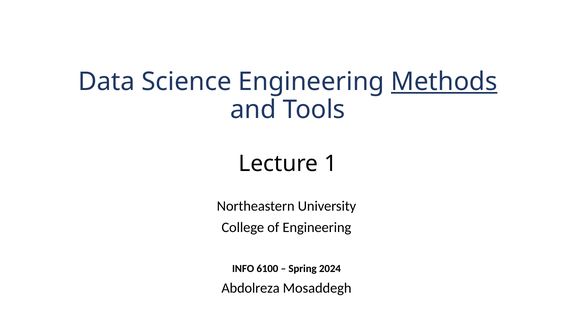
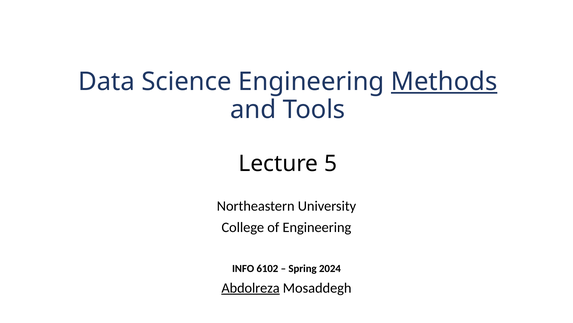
1: 1 -> 5
6100: 6100 -> 6102
Abdolreza underline: none -> present
